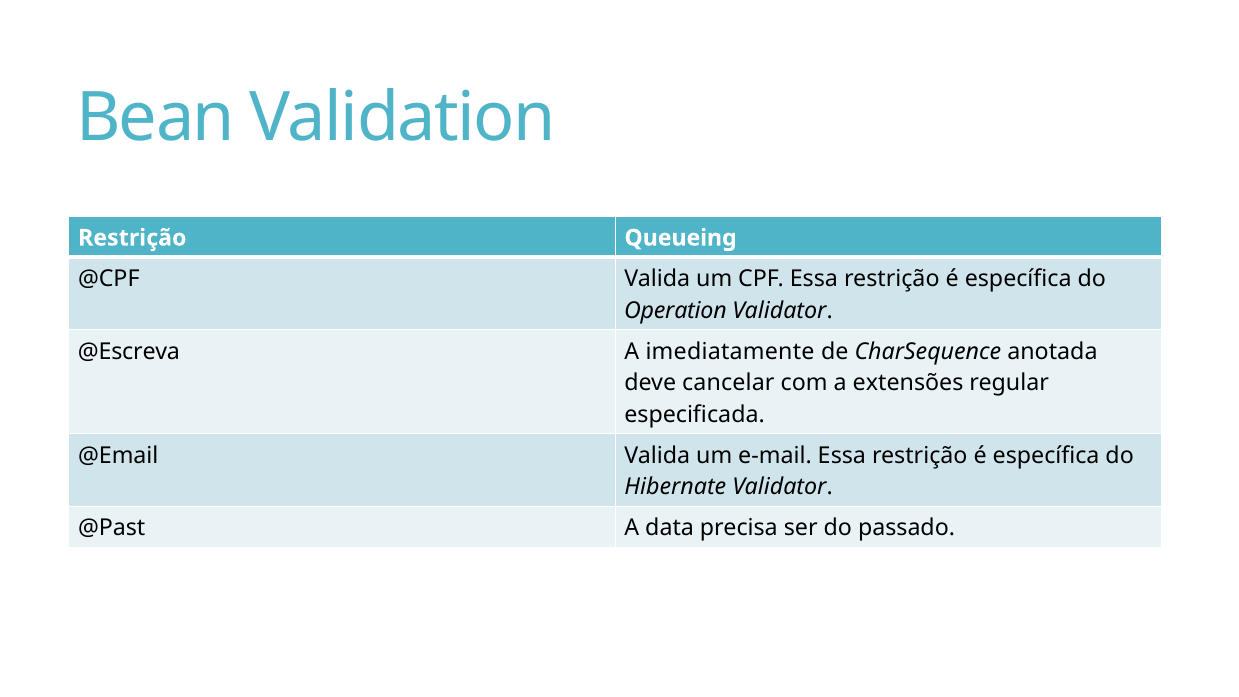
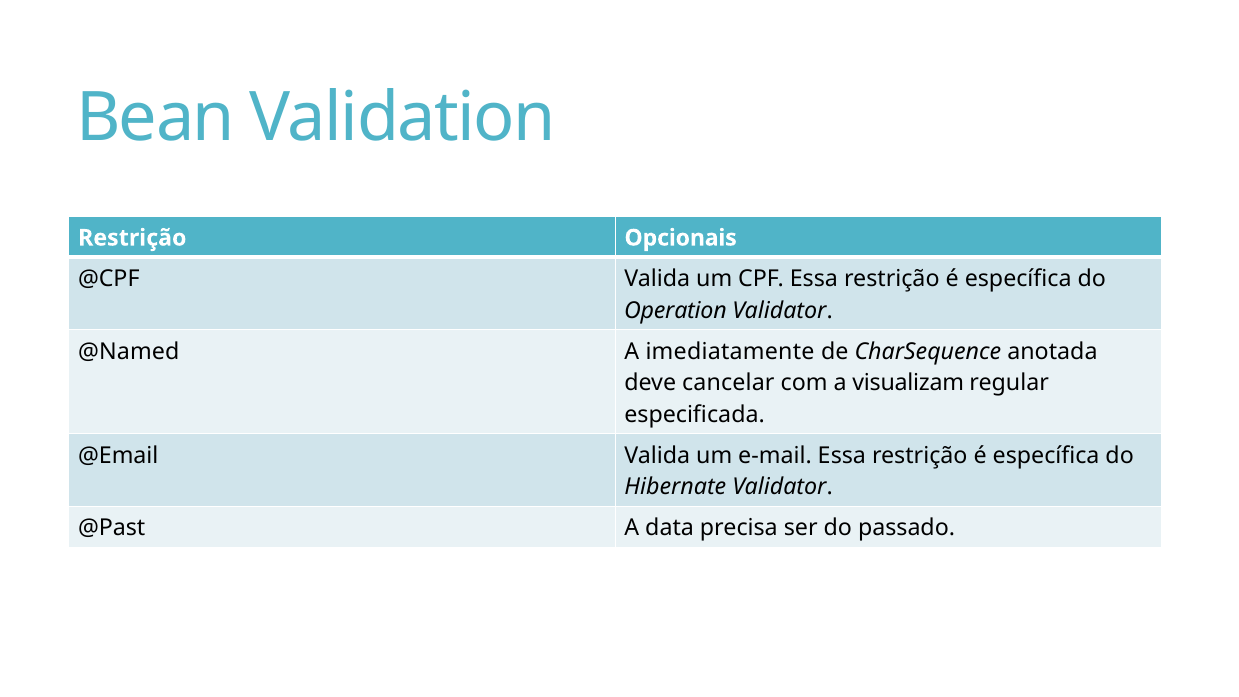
Queueing: Queueing -> Opcionais
@Escreva: @Escreva -> @Named
extensões: extensões -> visualizam
